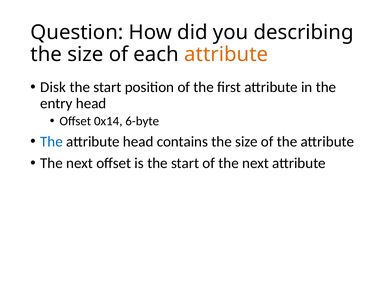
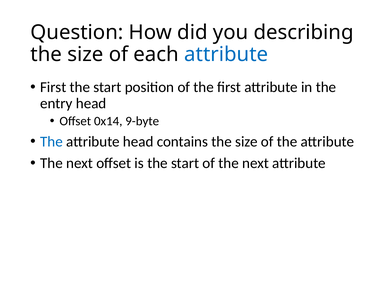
attribute at (226, 54) colour: orange -> blue
Disk at (53, 87): Disk -> First
6-byte: 6-byte -> 9-byte
